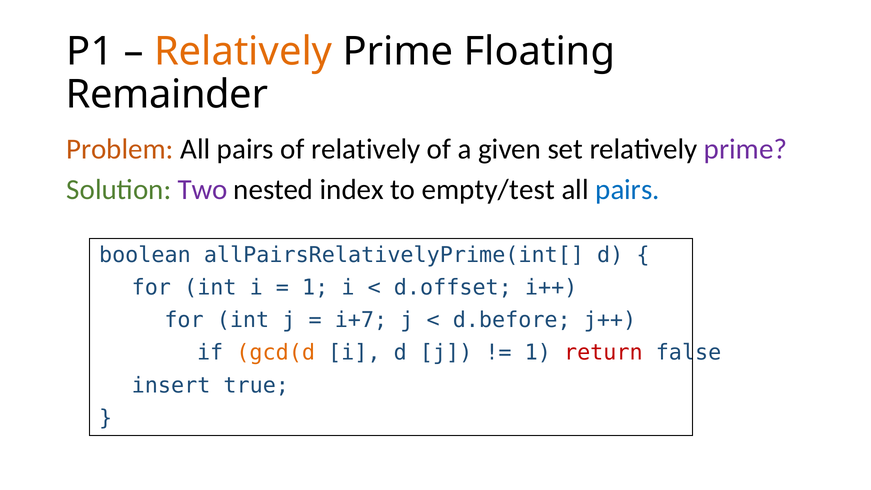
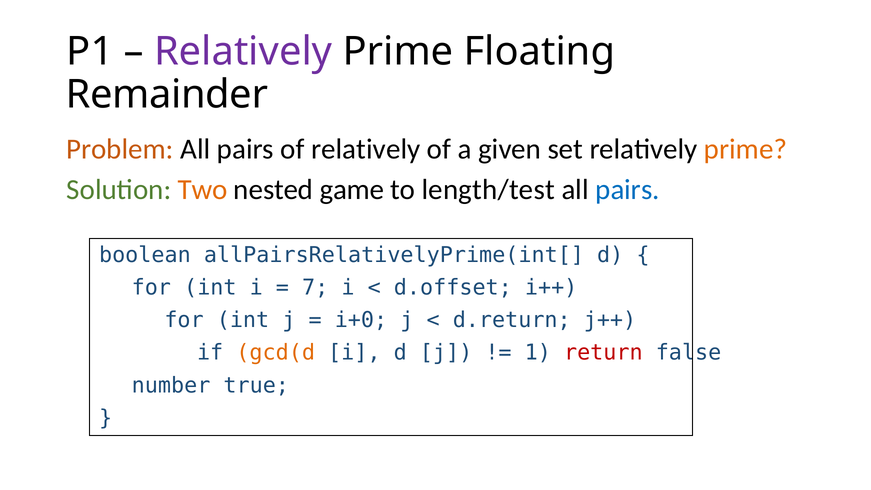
Relatively at (243, 52) colour: orange -> purple
prime at (746, 149) colour: purple -> orange
Two colour: purple -> orange
index: index -> game
empty/test: empty/test -> length/test
1 at (315, 288): 1 -> 7
i+7: i+7 -> i+0
d.before: d.before -> d.return
insert: insert -> number
